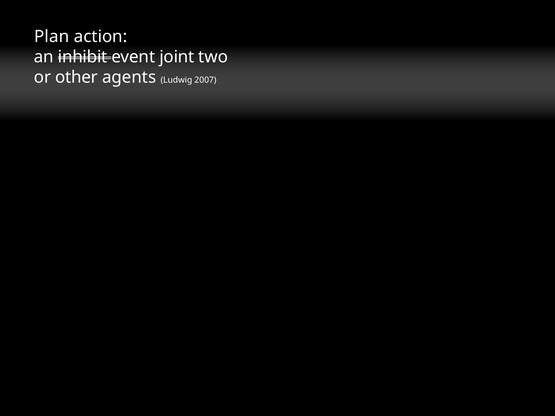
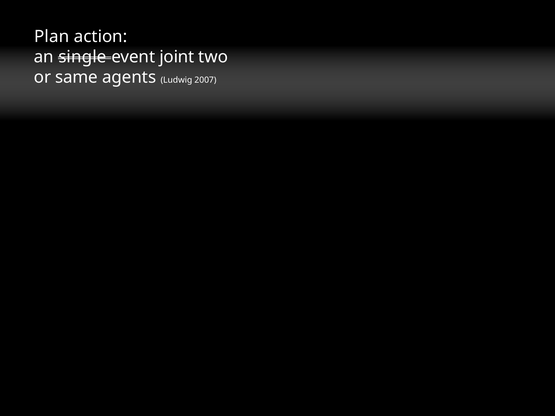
inhibit: inhibit -> single
other: other -> same
